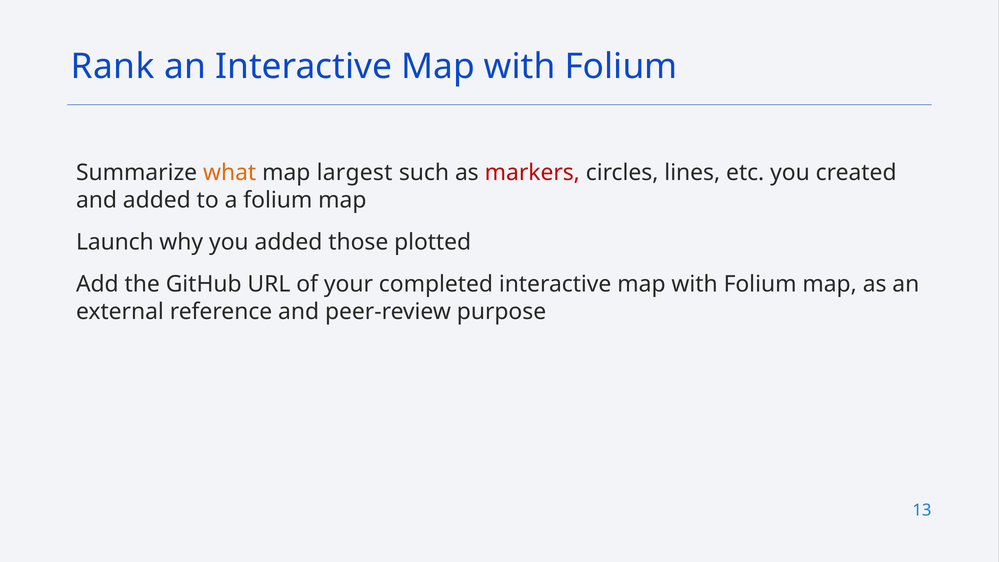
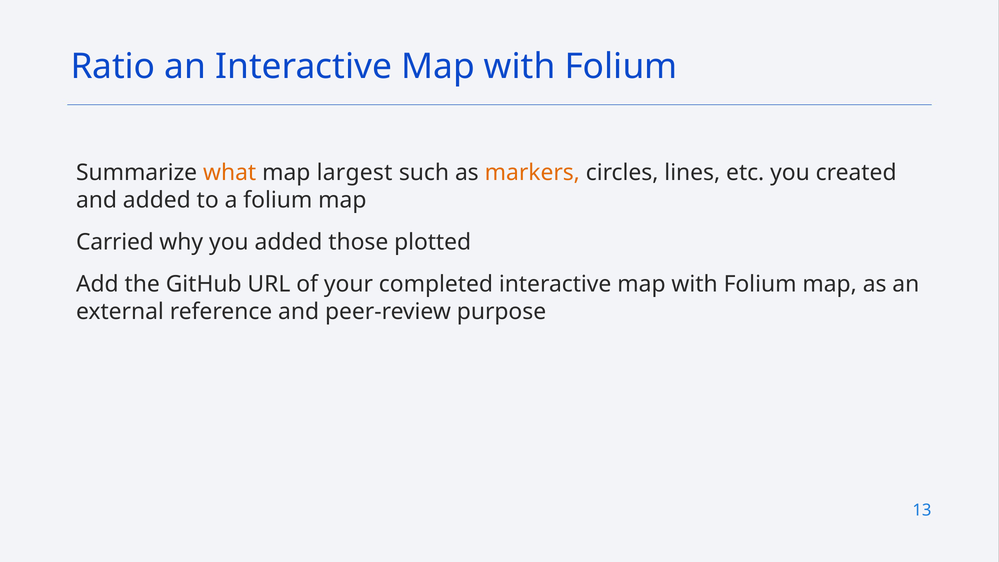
Rank: Rank -> Ratio
markers colour: red -> orange
Launch: Launch -> Carried
